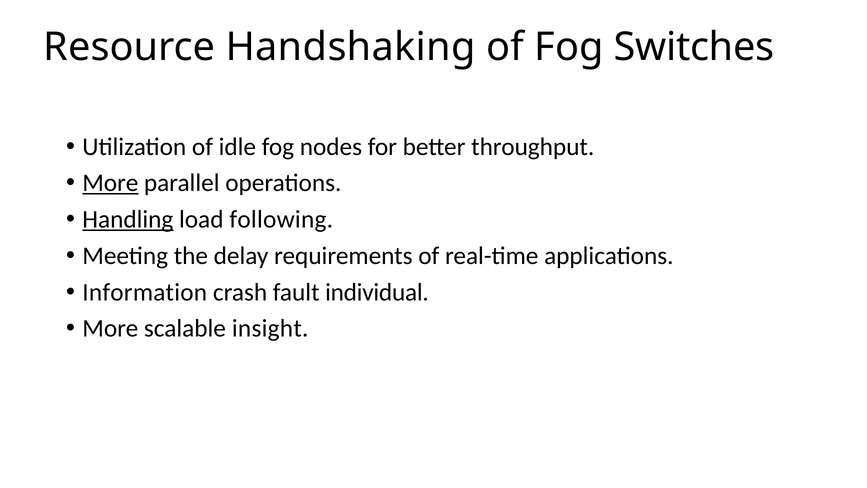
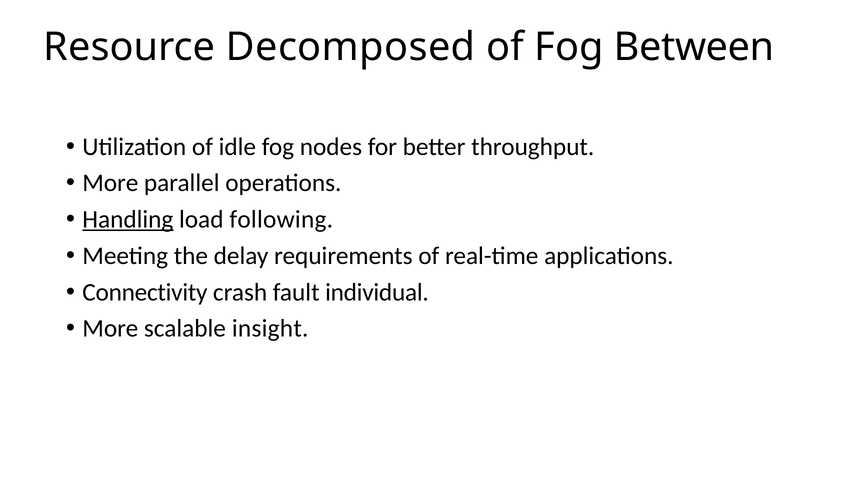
Handshaking: Handshaking -> Decomposed
Switches: Switches -> Between
More at (110, 183) underline: present -> none
Information: Information -> Connectivity
